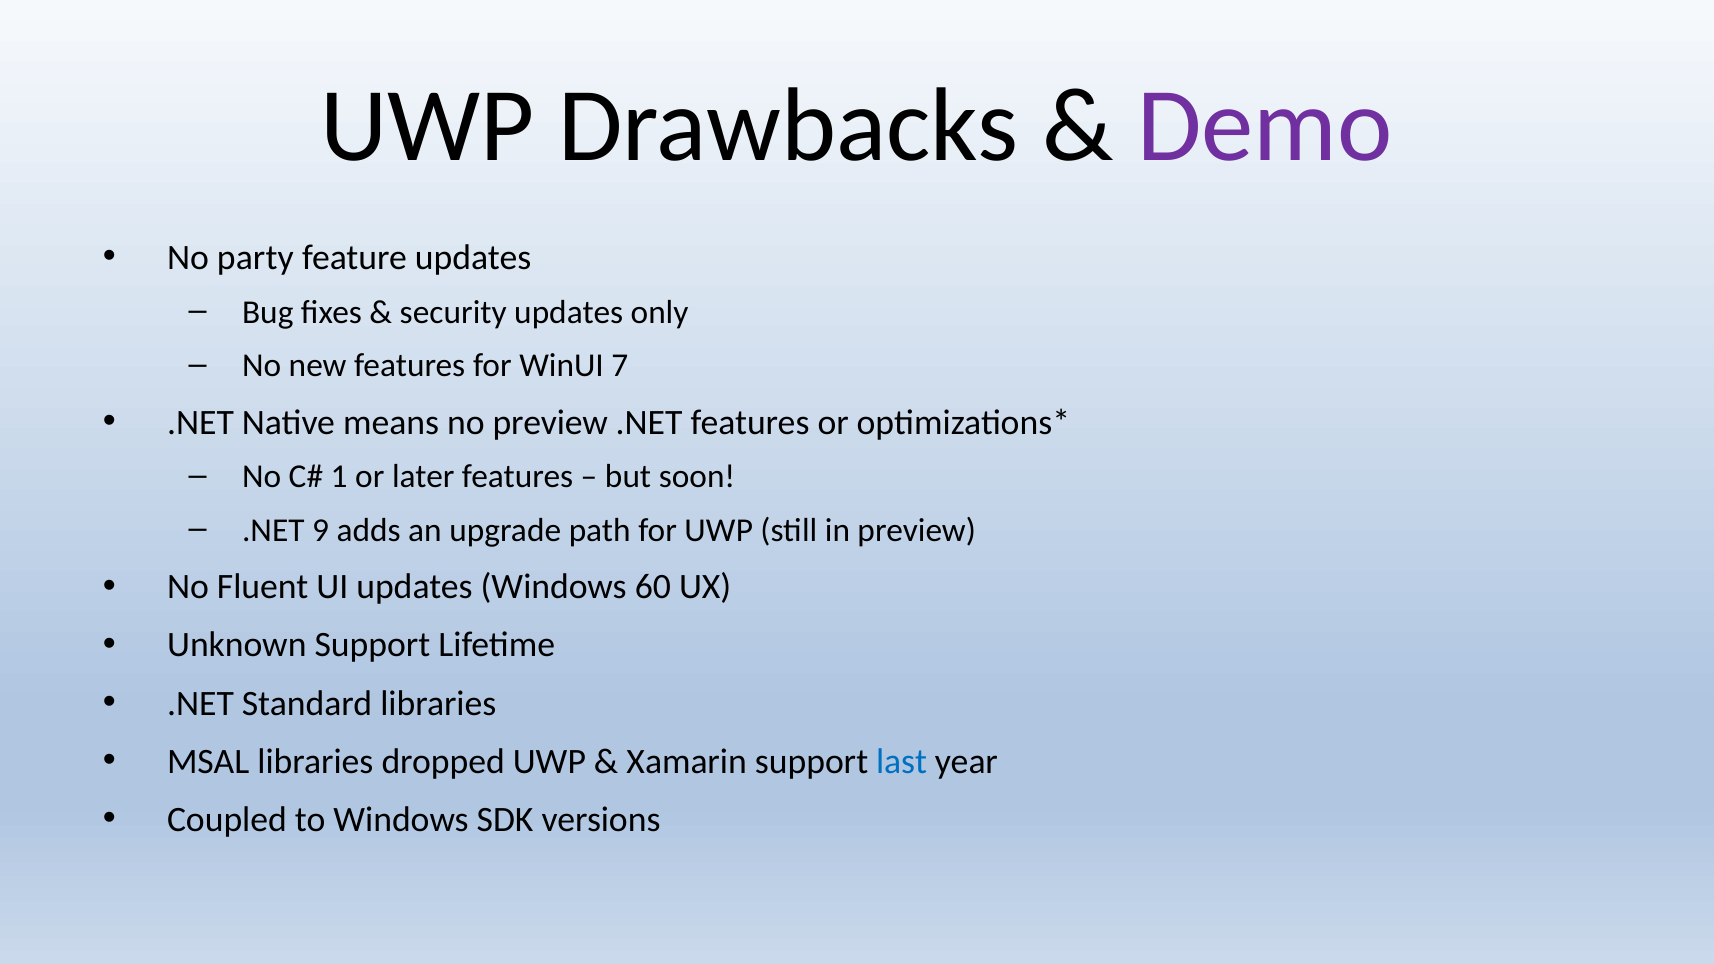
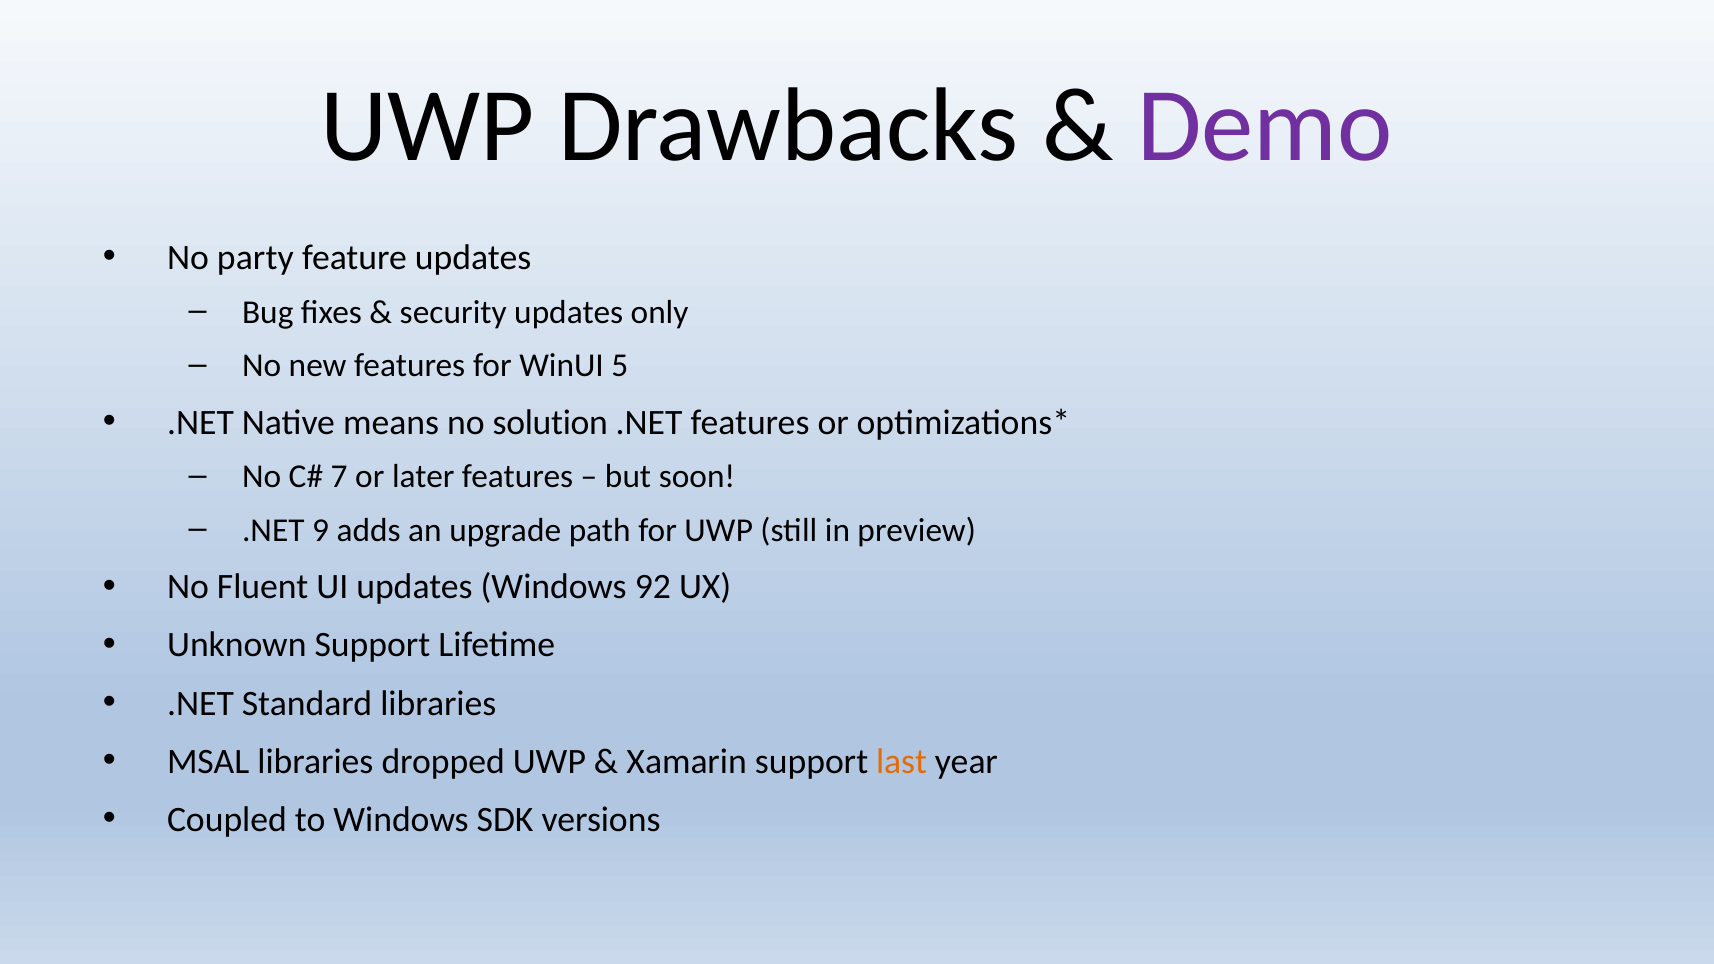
7: 7 -> 5
no preview: preview -> solution
1: 1 -> 7
60: 60 -> 92
last colour: blue -> orange
